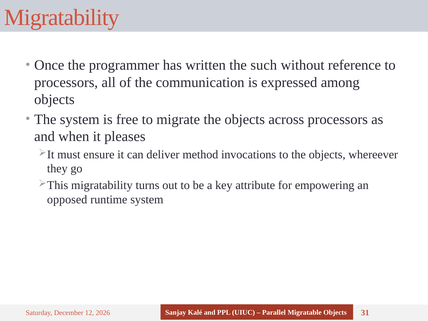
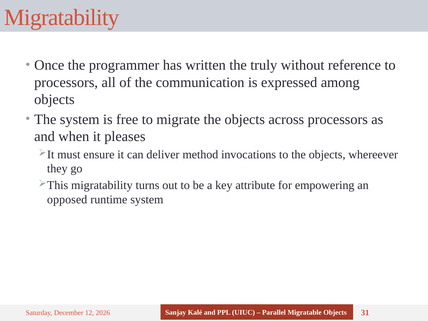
such: such -> truly
